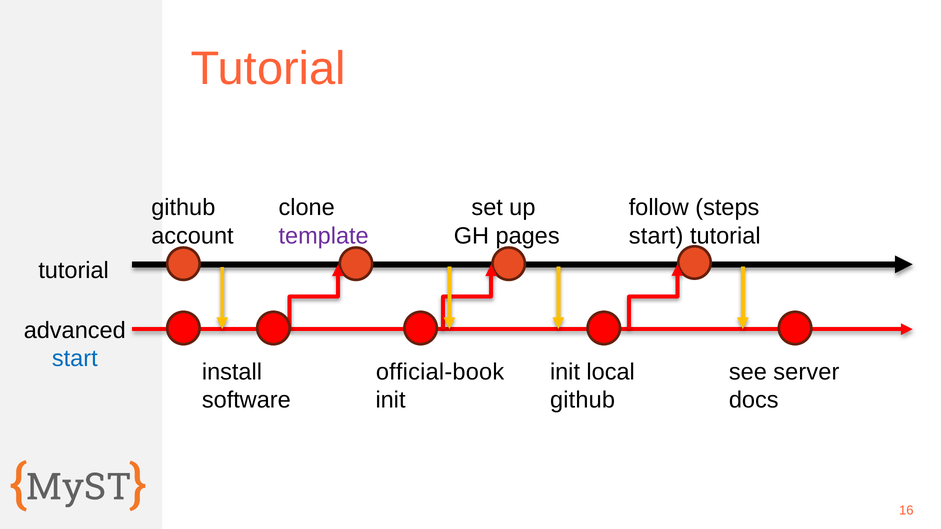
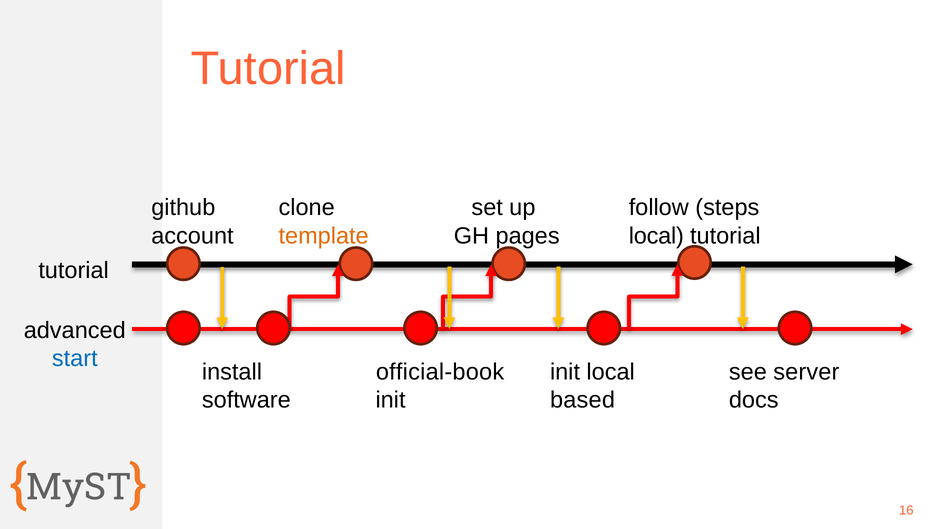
template colour: purple -> orange
start at (656, 236): start -> local
github at (583, 400): github -> based
